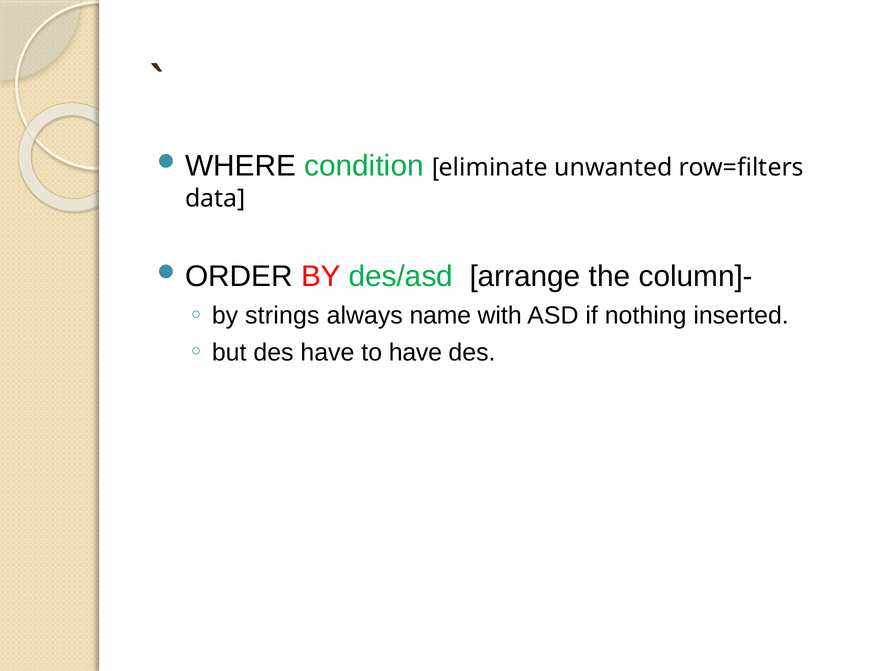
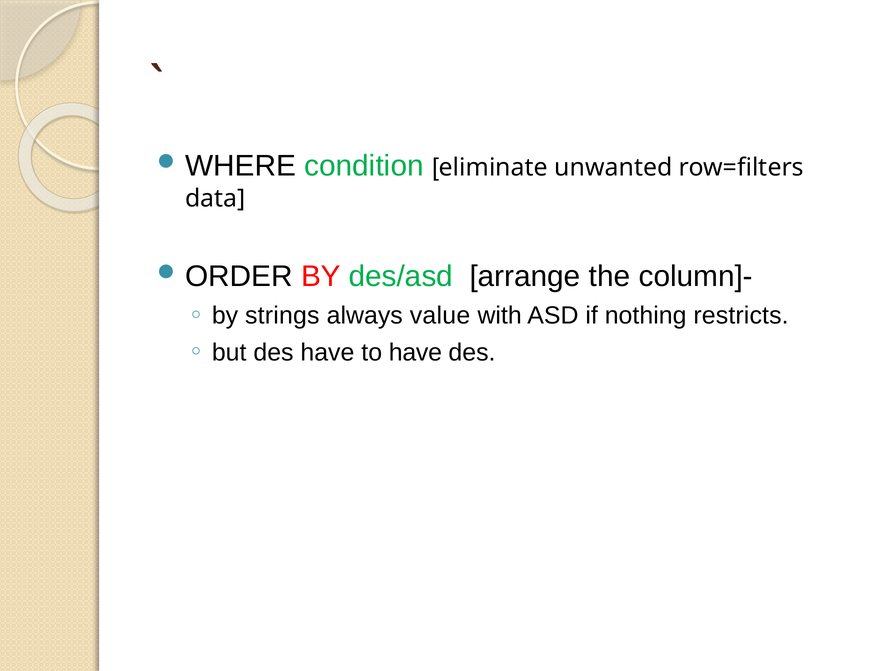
name: name -> value
inserted: inserted -> restricts
